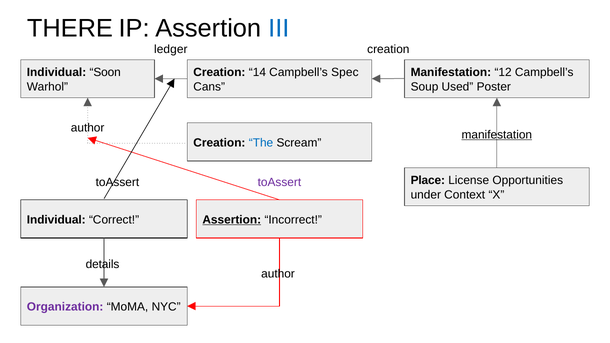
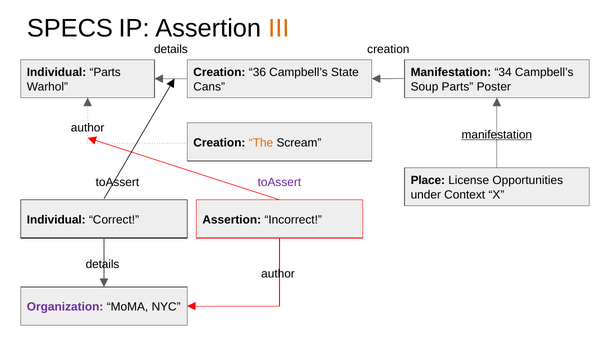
THERE: THERE -> SPECS
III colour: blue -> orange
ledger at (171, 50): ledger -> details
Individual Soon: Soon -> Parts
14: 14 -> 36
Spec: Spec -> State
12: 12 -> 34
Soup Used: Used -> Parts
The colour: blue -> orange
Assertion at (232, 220) underline: present -> none
